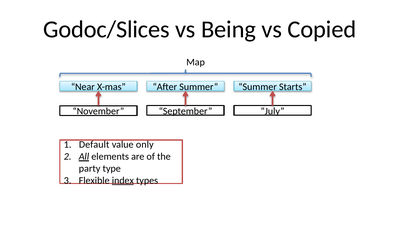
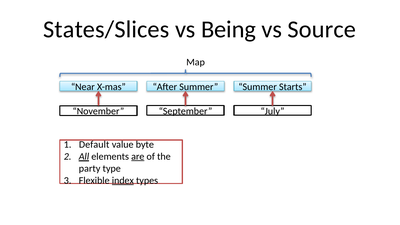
Godoc/Slices: Godoc/Slices -> States/Slices
Copied: Copied -> Source
only: only -> byte
are underline: none -> present
